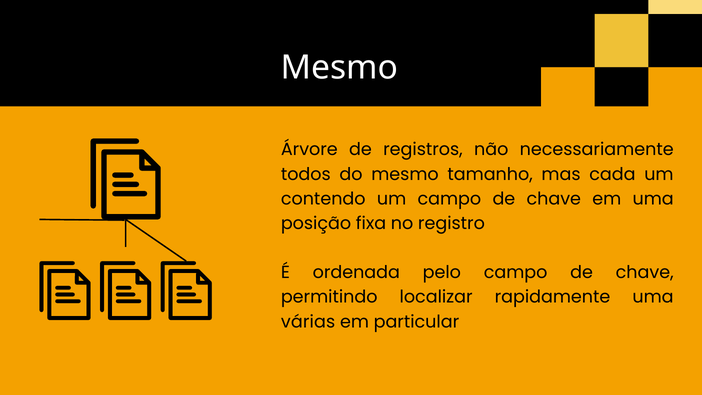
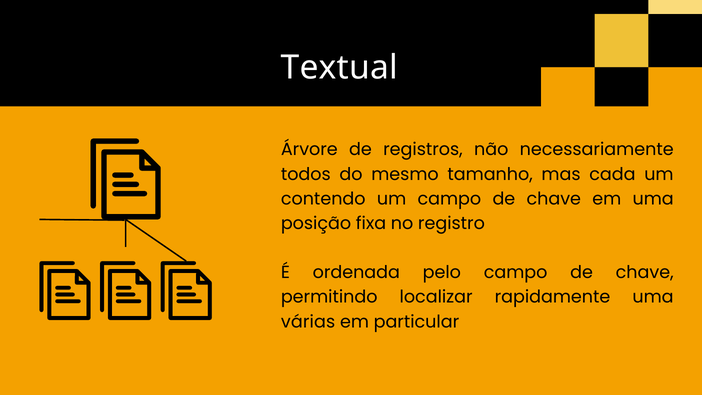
Mesmo at (339, 67): Mesmo -> Textual
